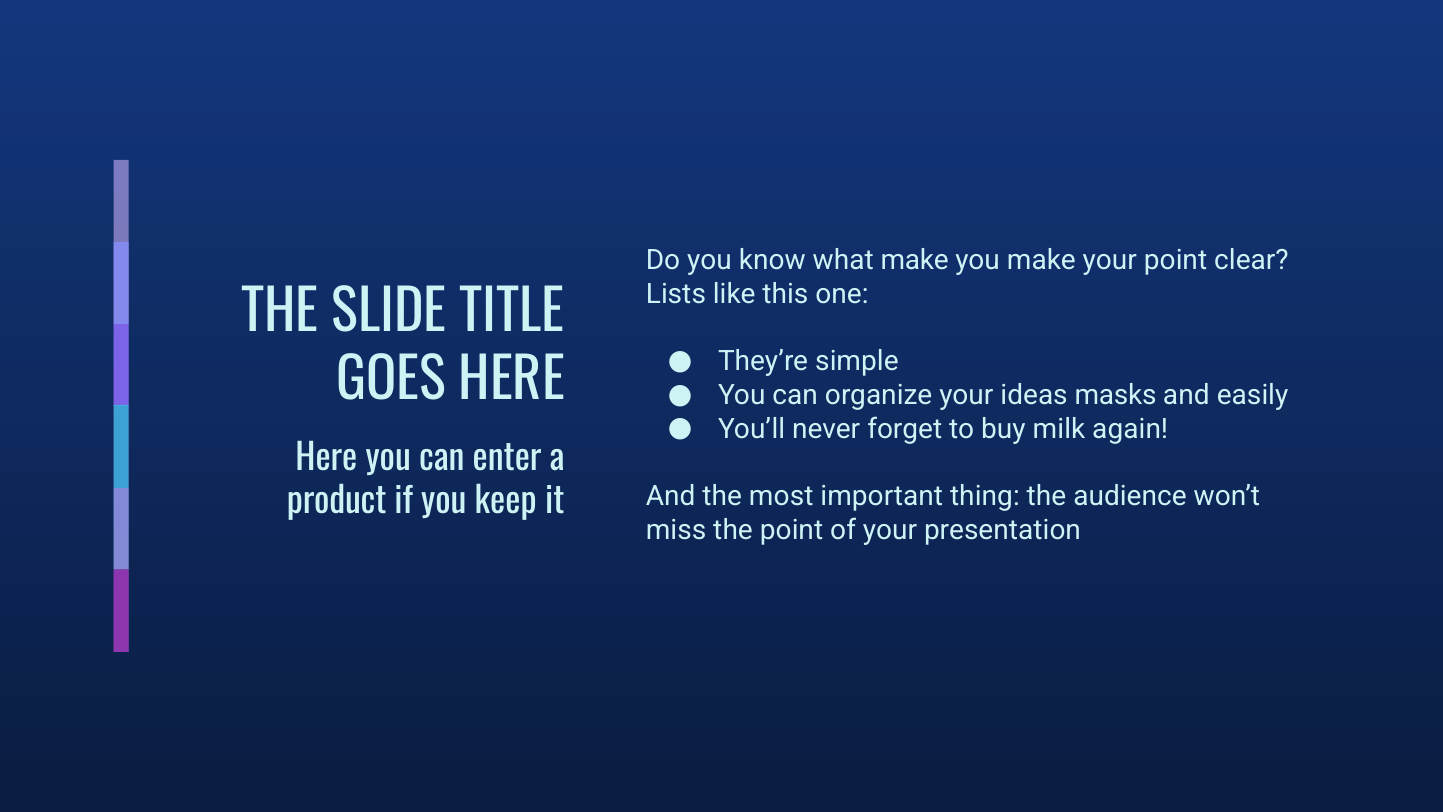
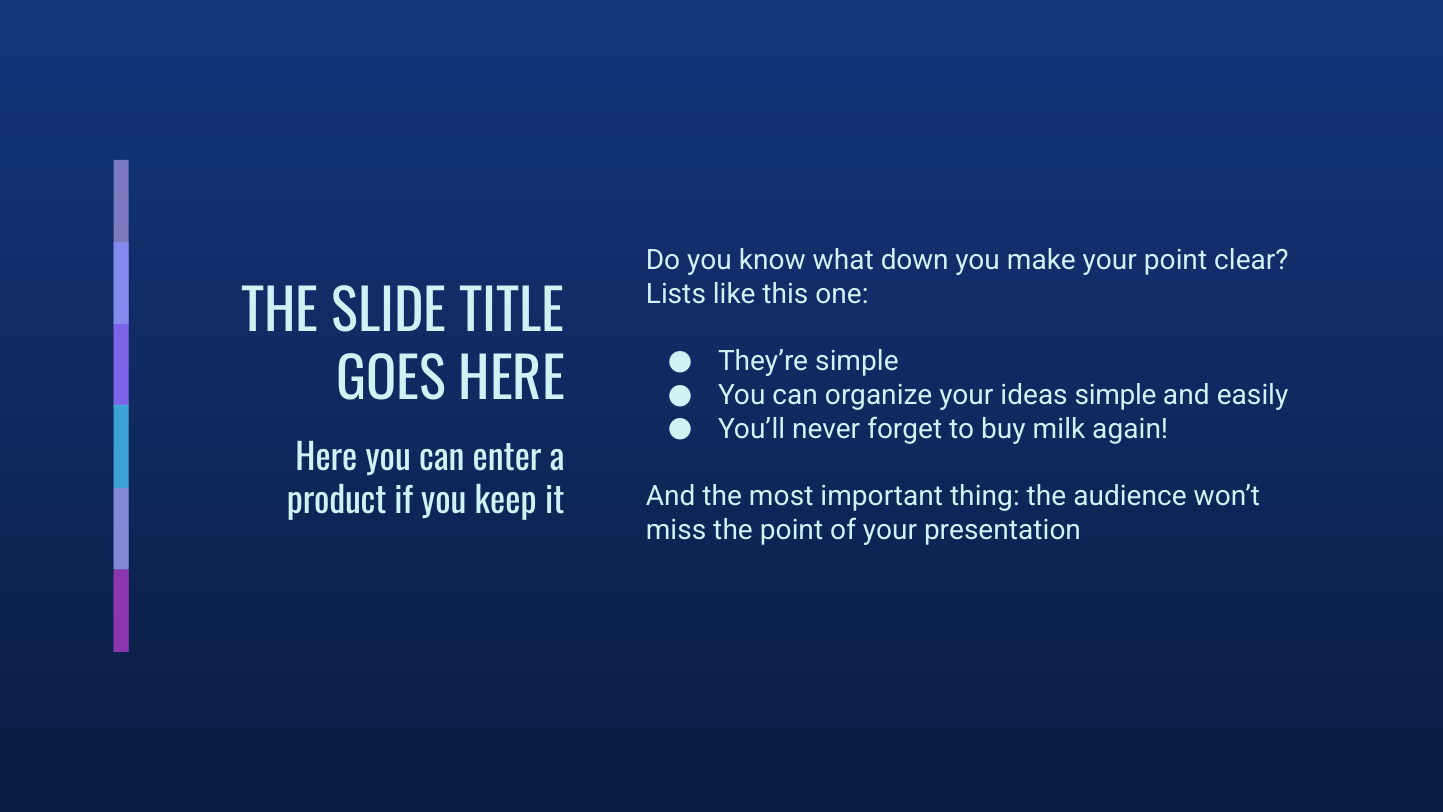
what make: make -> down
ideas masks: masks -> simple
